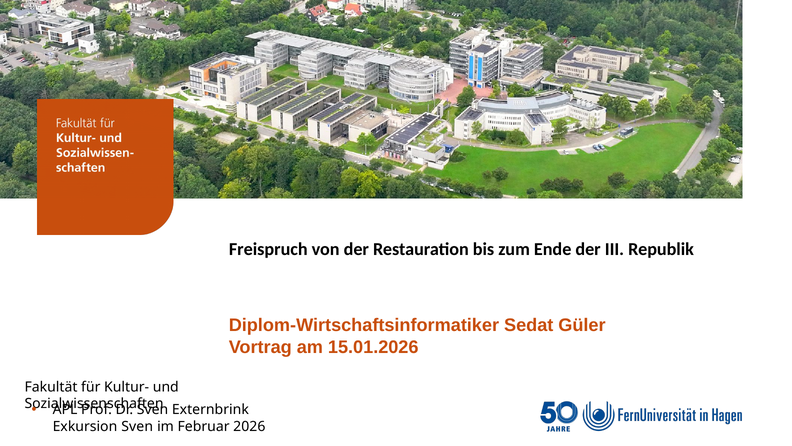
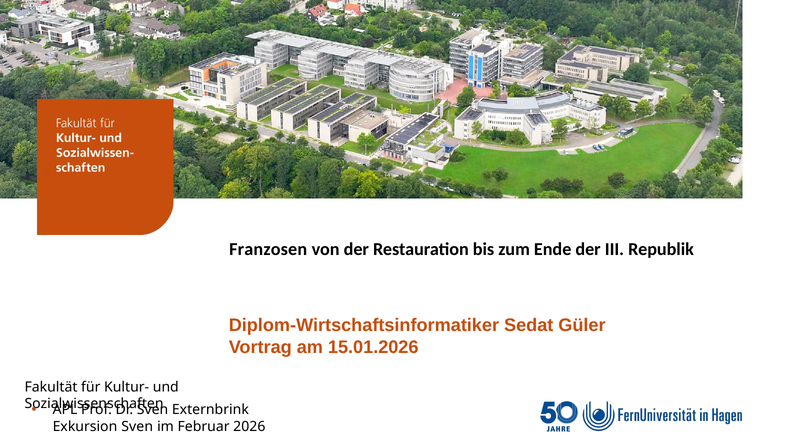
Freispruch: Freispruch -> Franzosen
